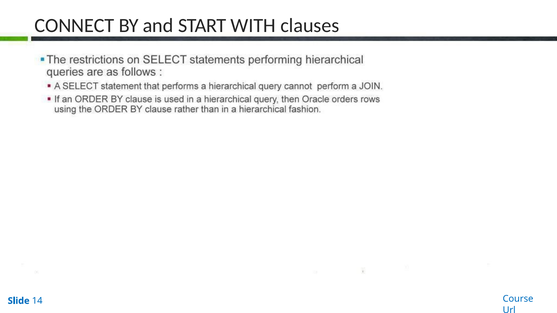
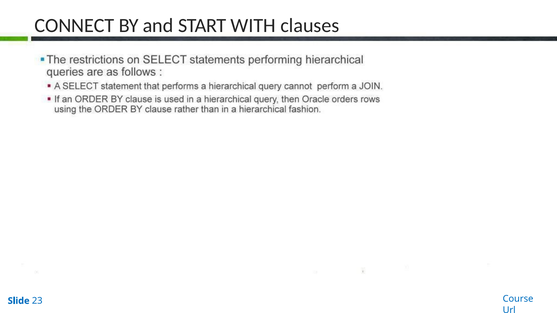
14: 14 -> 23
